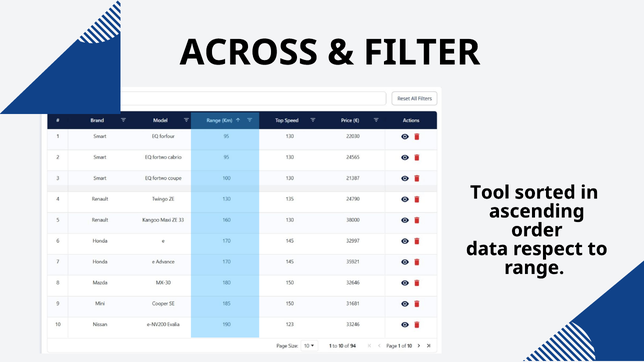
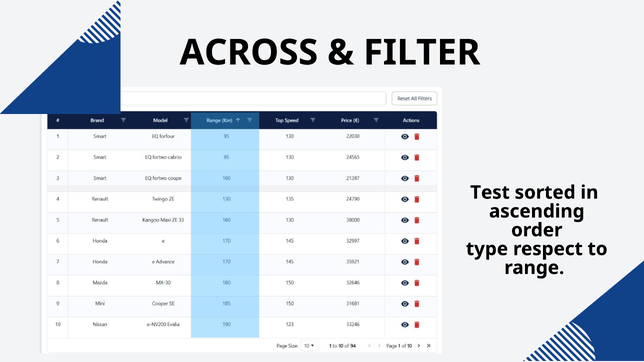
Tool: Tool -> Test
data: data -> type
